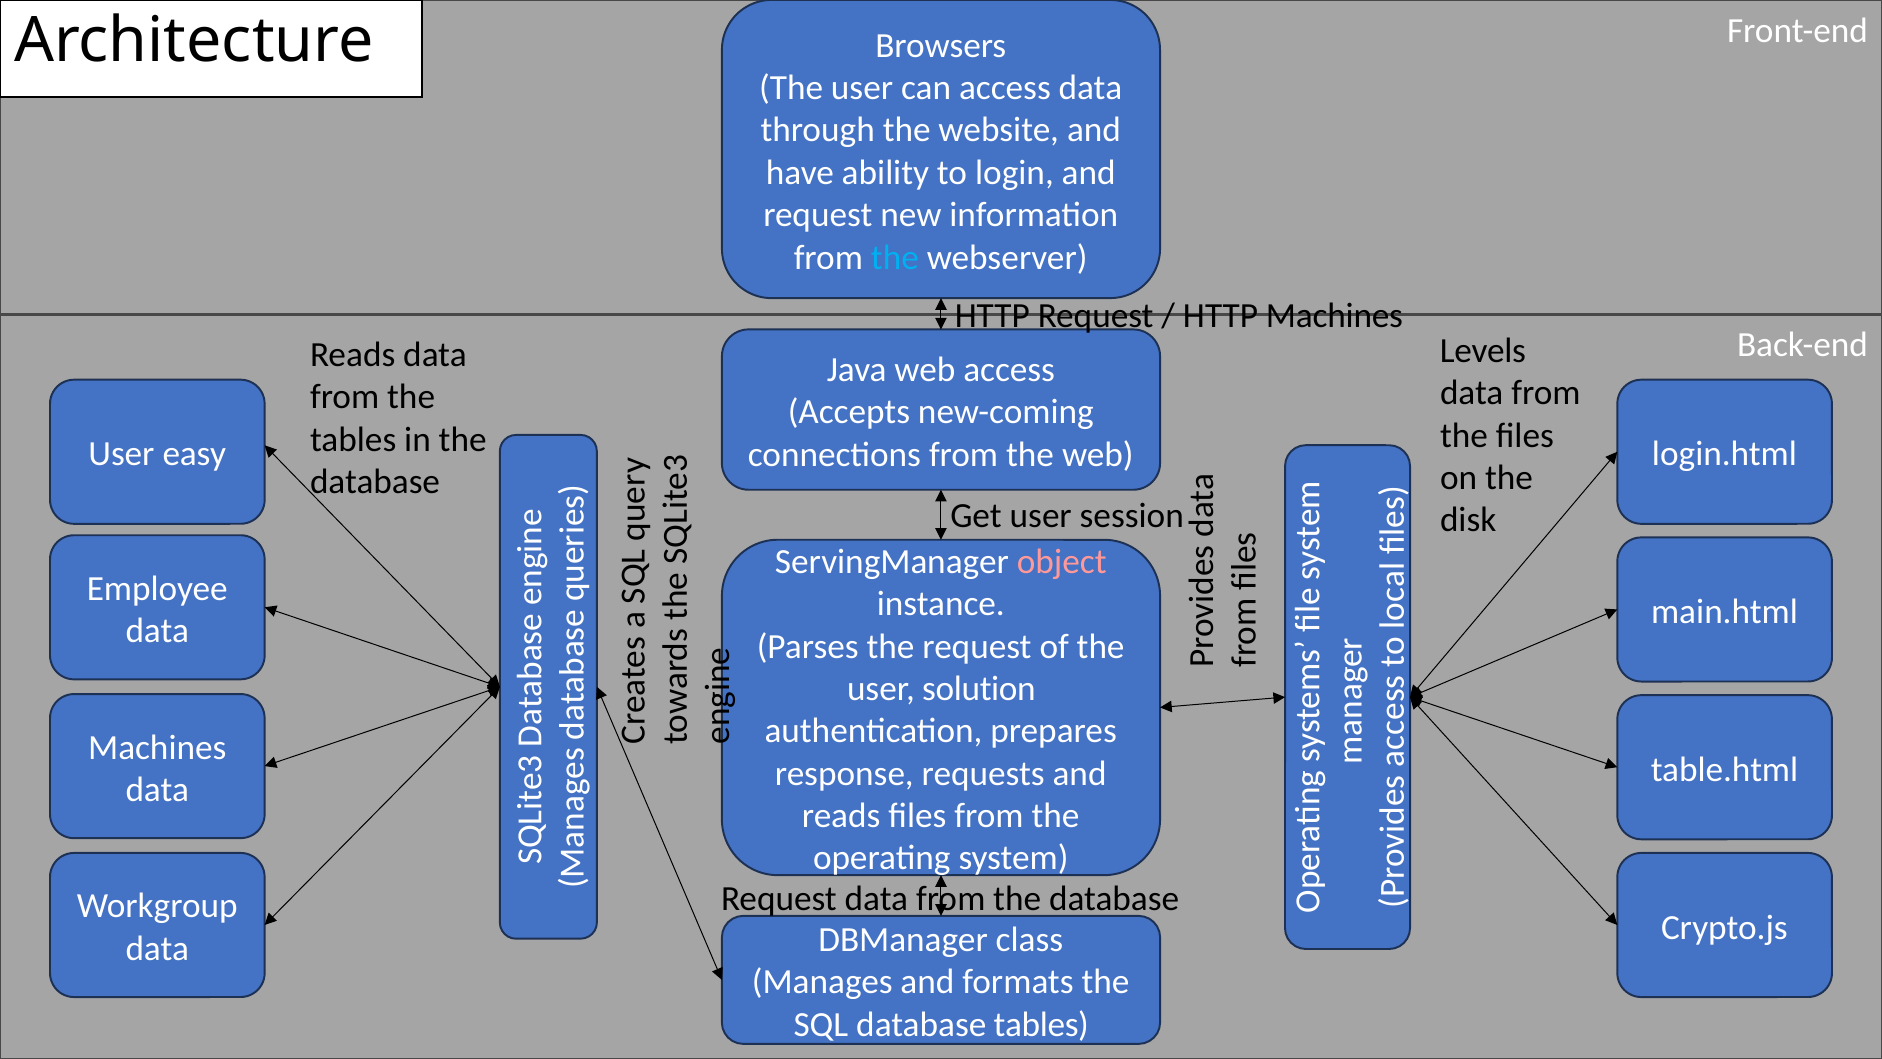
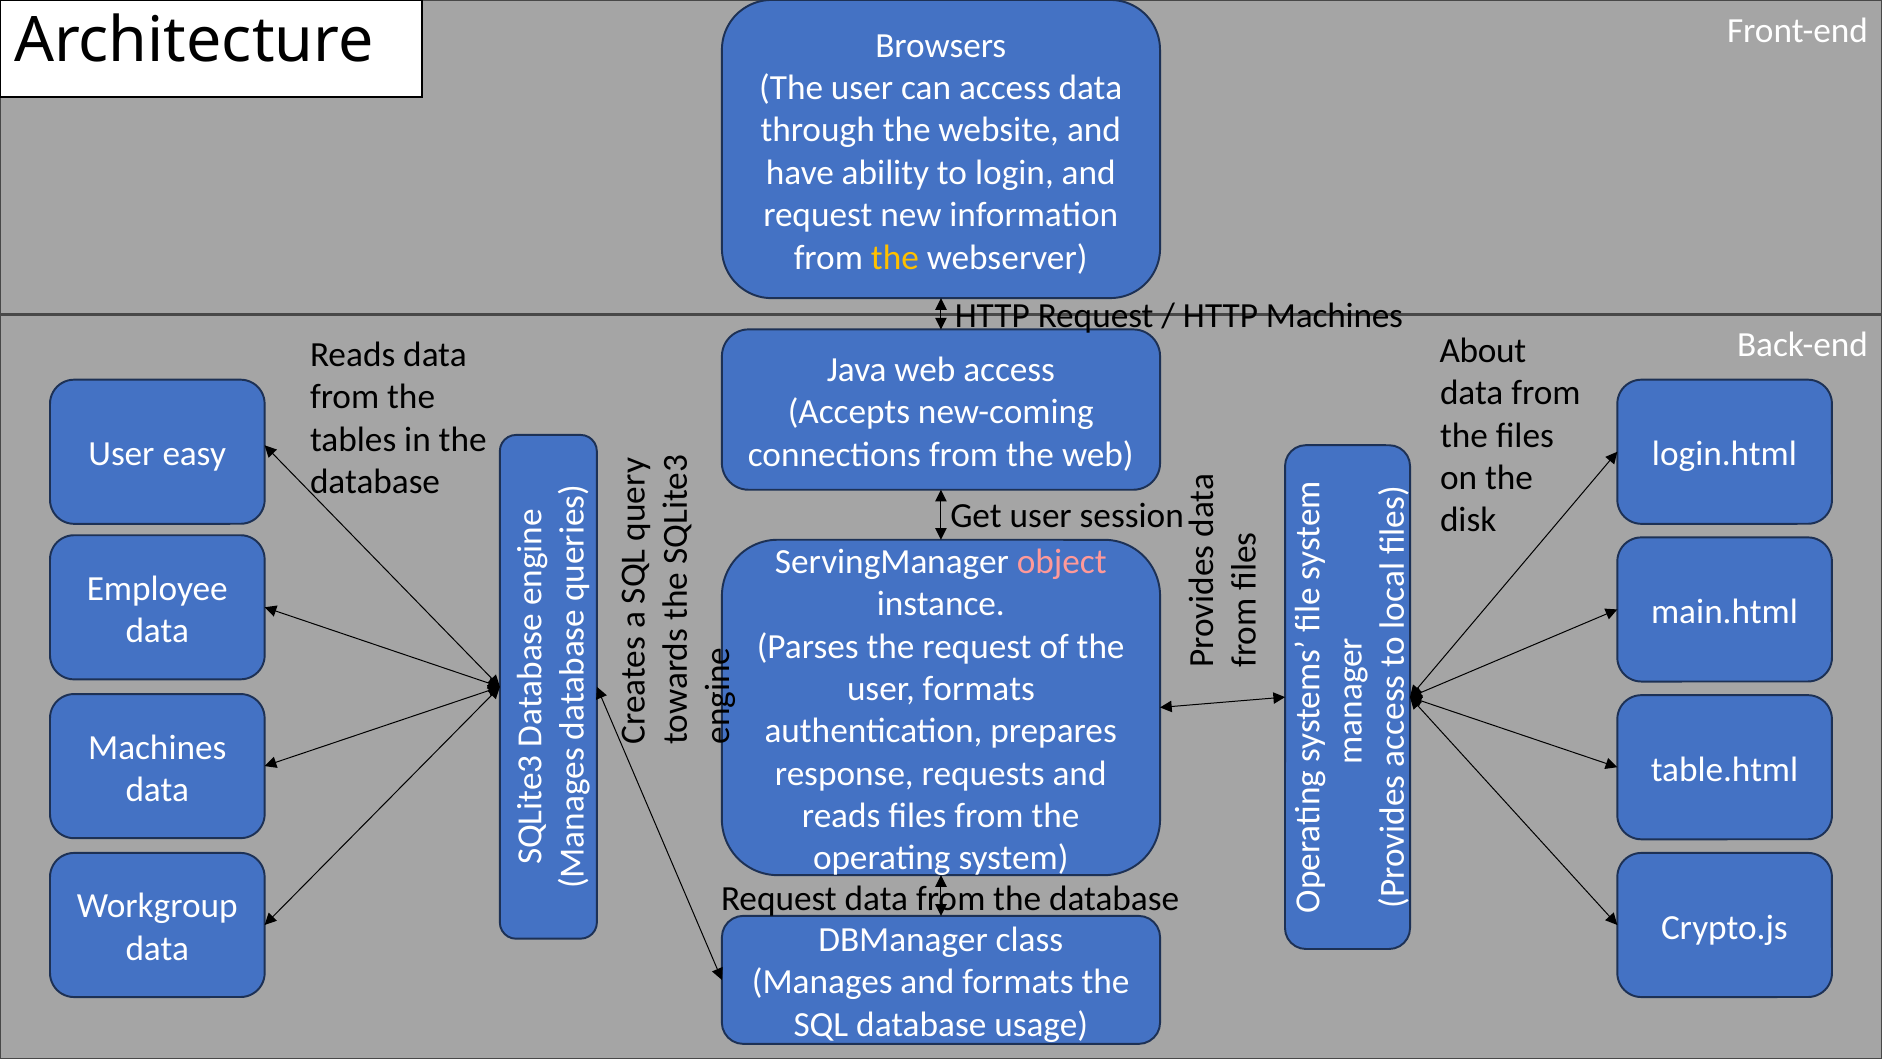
the at (895, 257) colour: light blue -> yellow
Levels: Levels -> About
user solution: solution -> formats
database tables: tables -> usage
